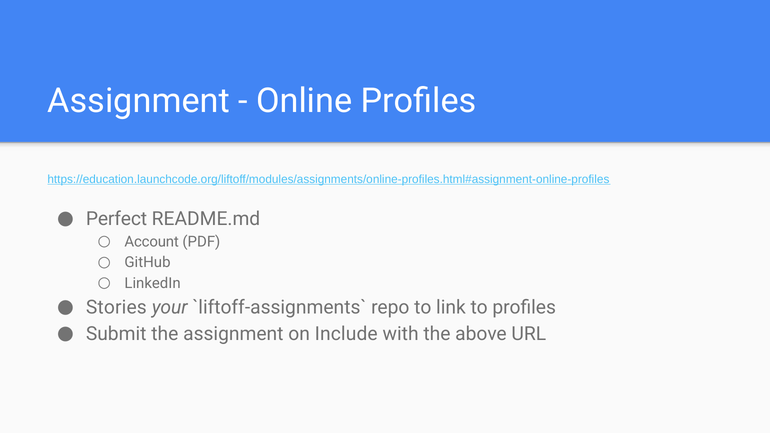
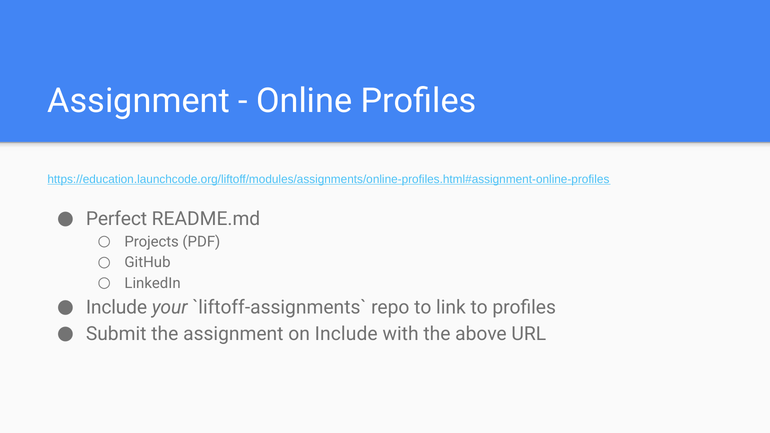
Account: Account -> Projects
Stories at (116, 307): Stories -> Include
